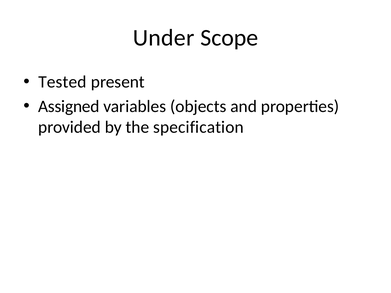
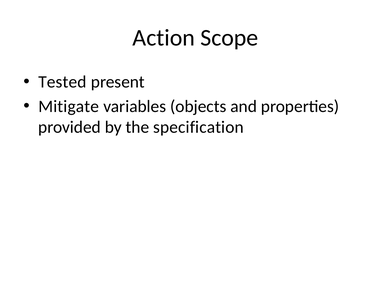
Under: Under -> Action
Assigned: Assigned -> Mitigate
